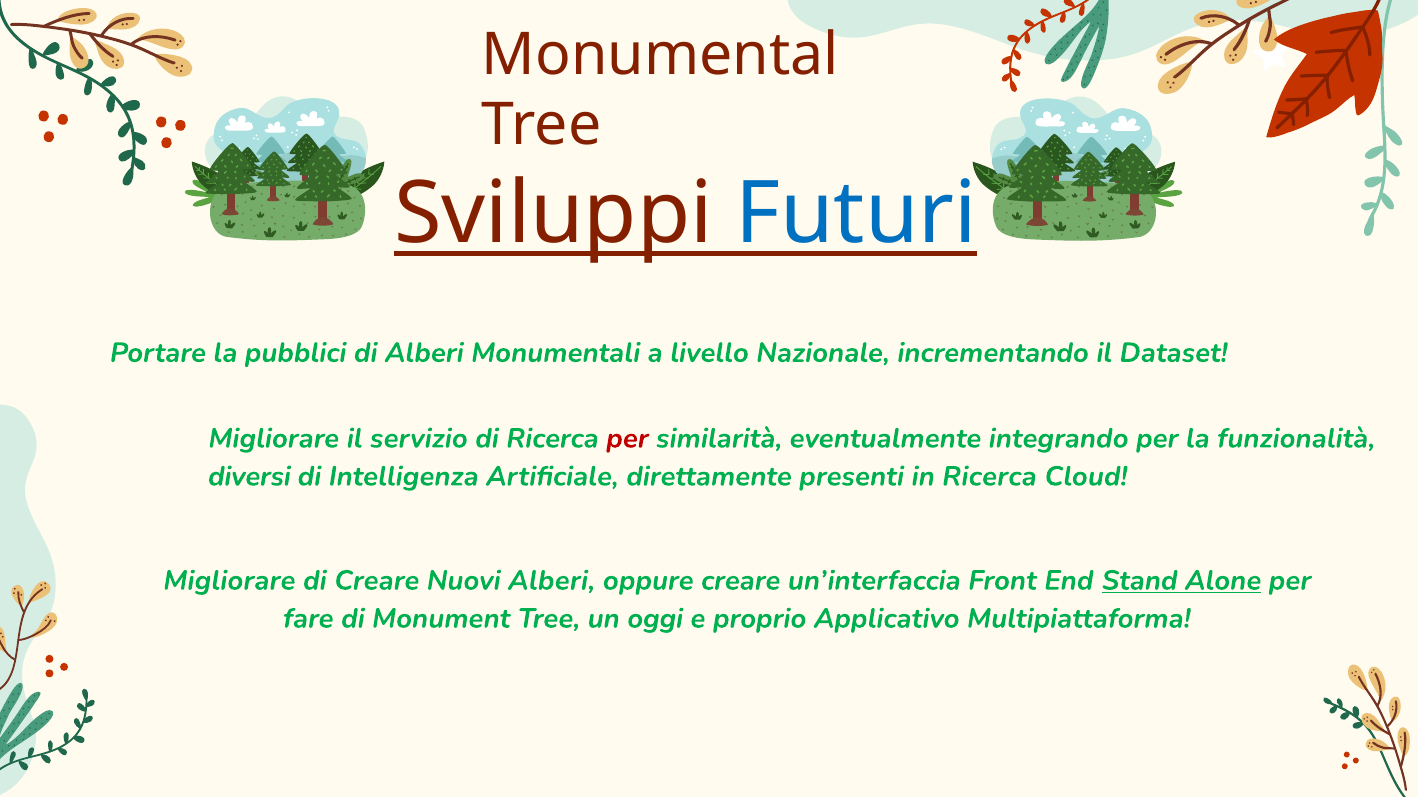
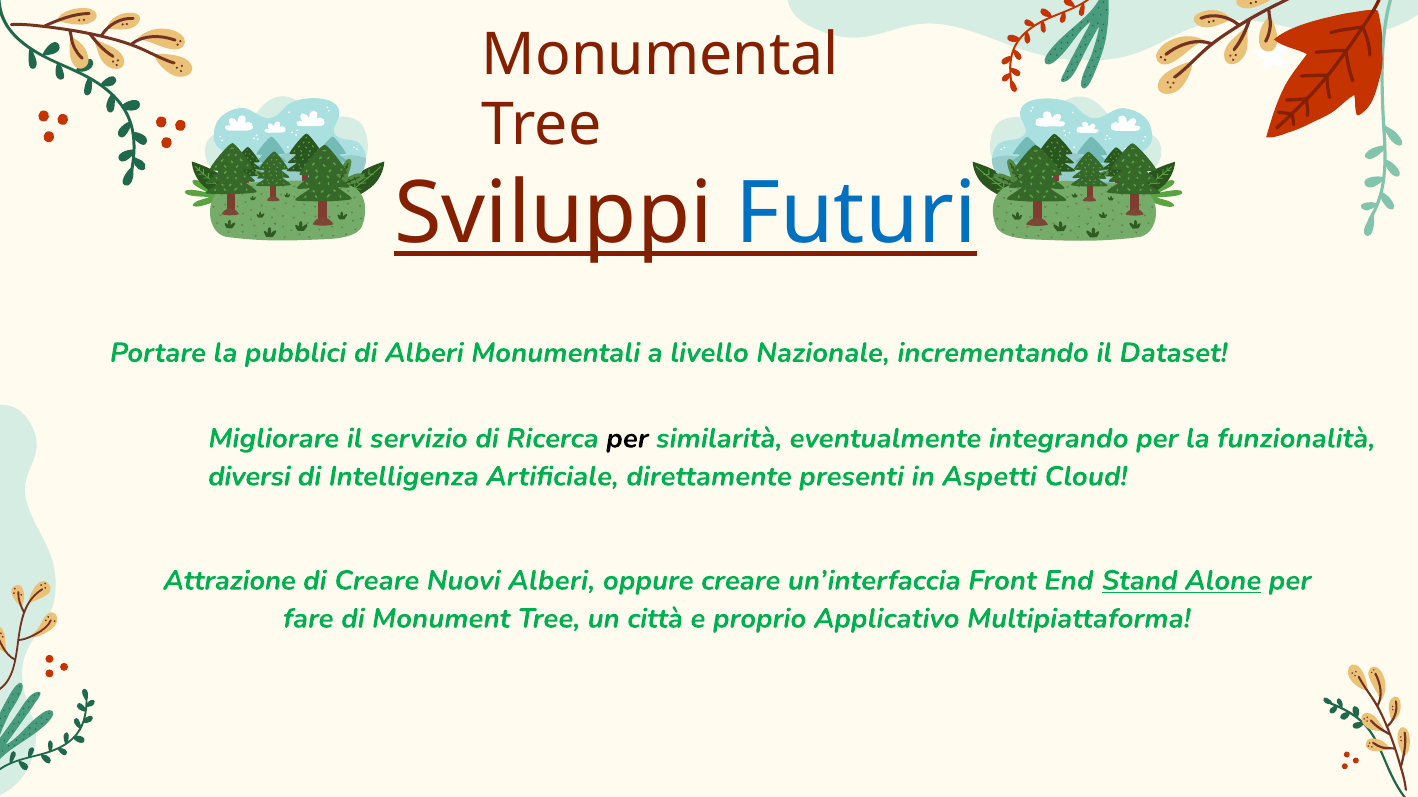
per at (627, 439) colour: red -> black
in Ricerca: Ricerca -> Aspetti
Migliorare at (229, 581): Migliorare -> Attrazione
oggi: oggi -> città
